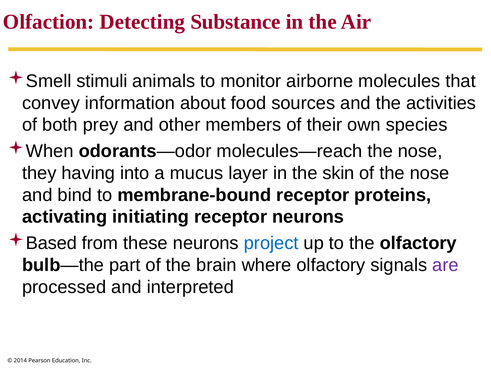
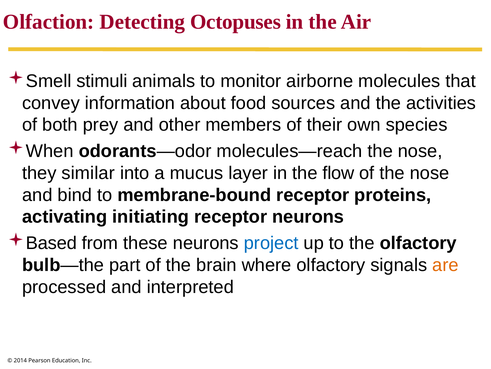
Substance: Substance -> Octopuses
having: having -> similar
skin: skin -> flow
are colour: purple -> orange
